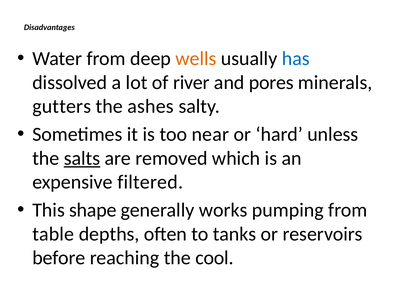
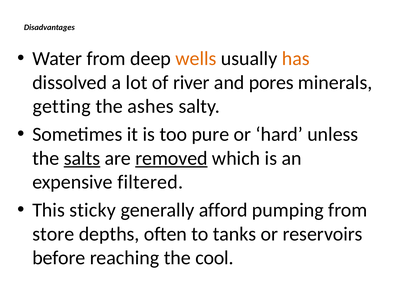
has colour: blue -> orange
gutters: gutters -> getting
near: near -> pure
removed underline: none -> present
shape: shape -> sticky
works: works -> afford
table: table -> store
